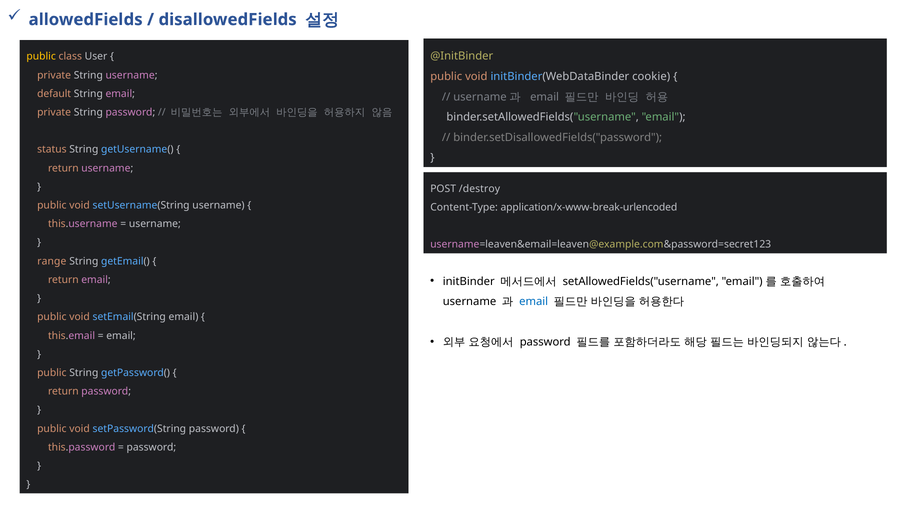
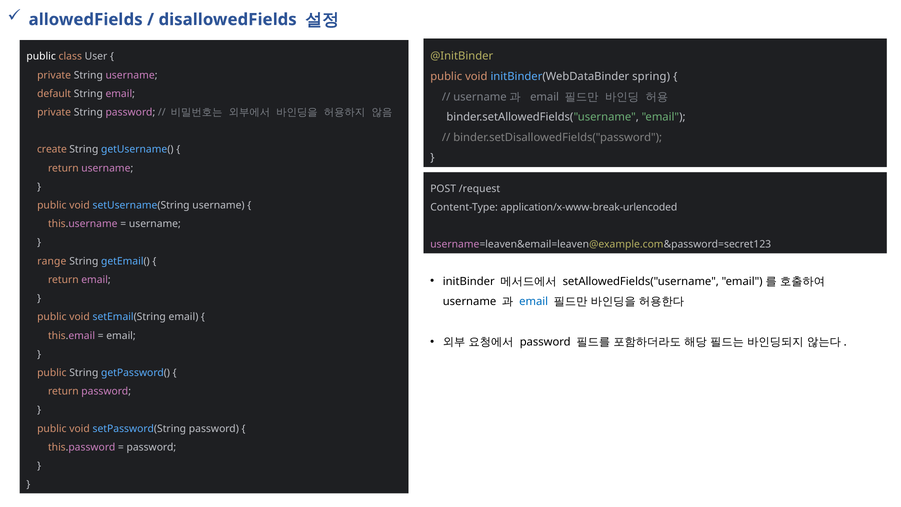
public at (41, 57) colour: yellow -> white
cookie: cookie -> spring
status: status -> create
/destroy: /destroy -> /request
